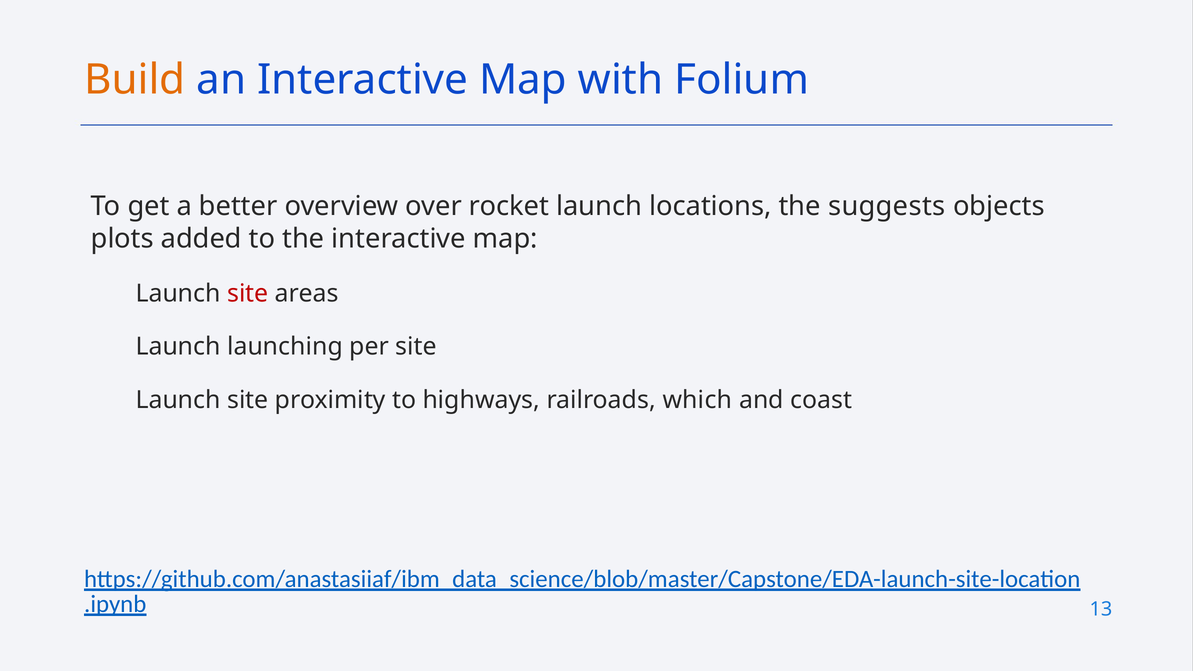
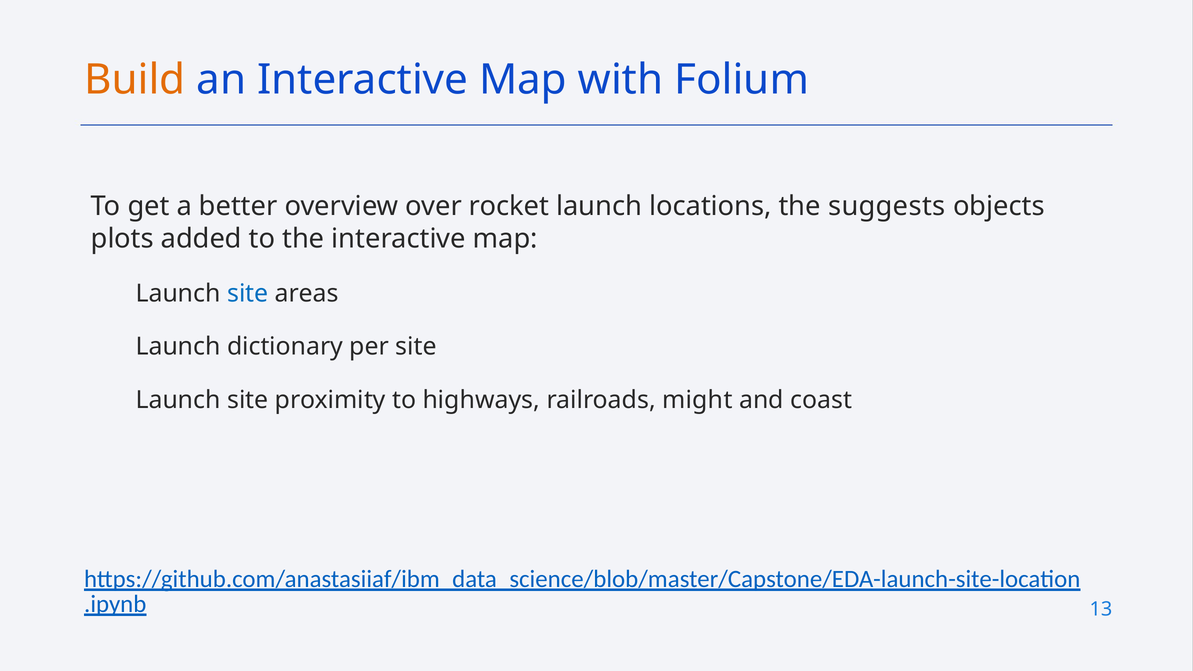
site at (248, 293) colour: red -> blue
launching: launching -> dictionary
which: which -> might
